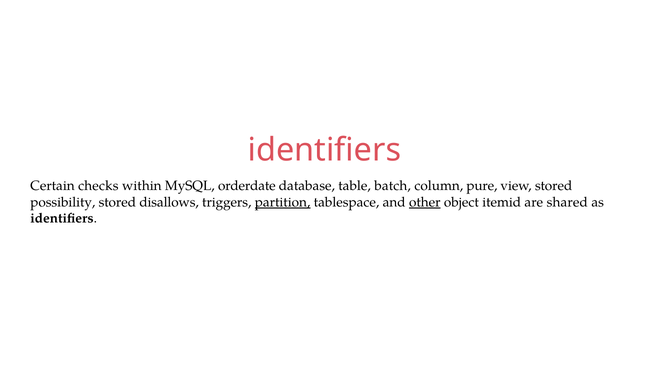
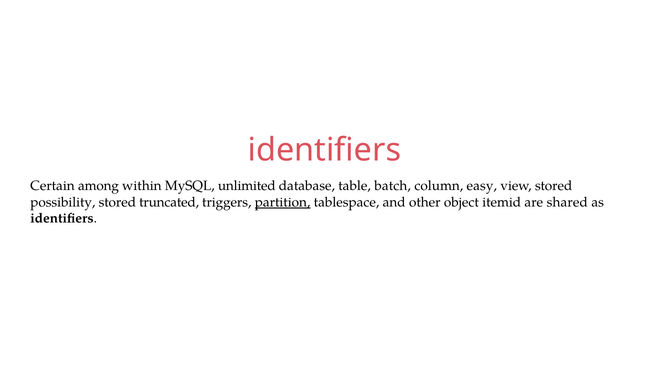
checks: checks -> among
orderdate: orderdate -> unlimited
pure: pure -> easy
disallows: disallows -> truncated
other underline: present -> none
